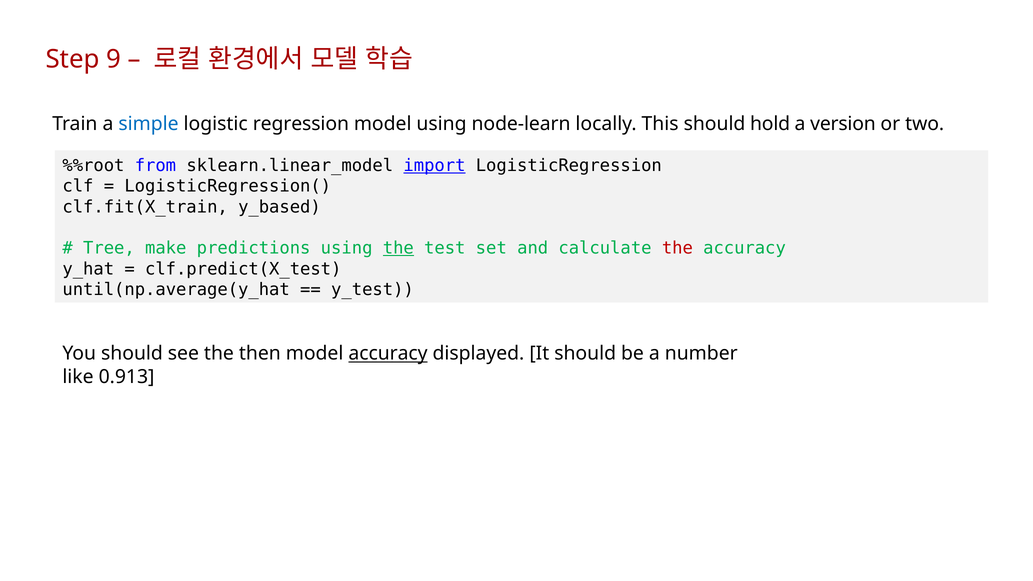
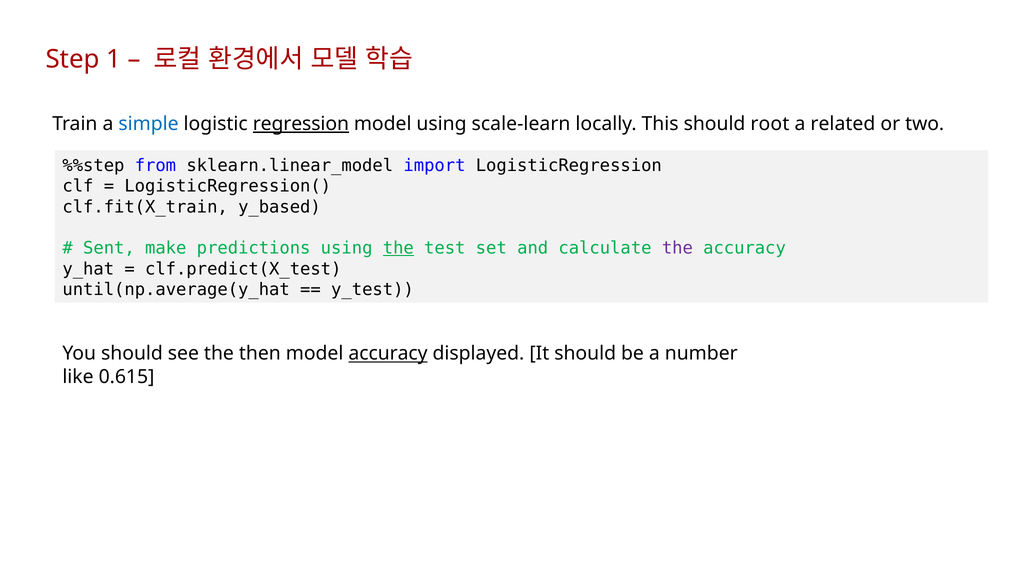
9: 9 -> 1
regression underline: none -> present
node-learn: node-learn -> scale-learn
hold: hold -> root
version: version -> related
%%root: %%root -> %%step
import underline: present -> none
Tree: Tree -> Sent
the at (677, 248) colour: red -> purple
0.913: 0.913 -> 0.615
